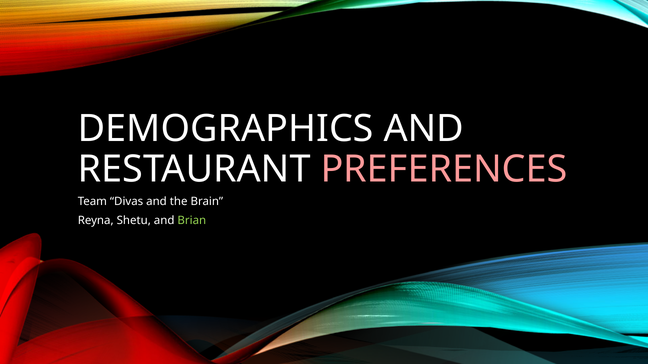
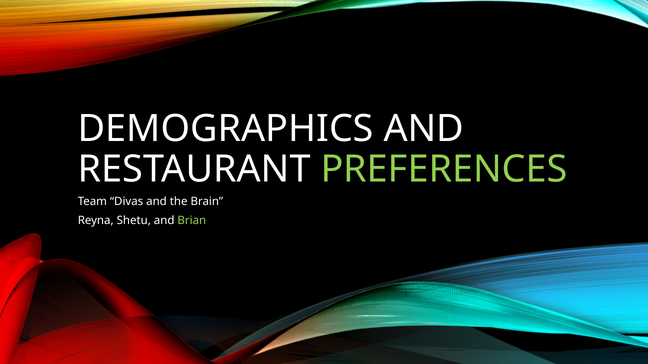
PREFERENCES colour: pink -> light green
